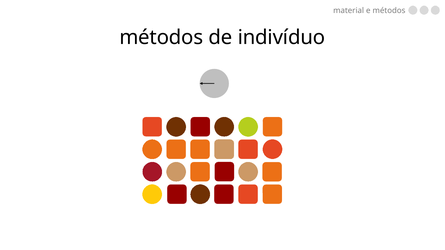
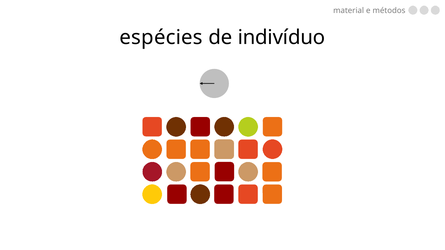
métodos at (161, 37): métodos -> espécies
